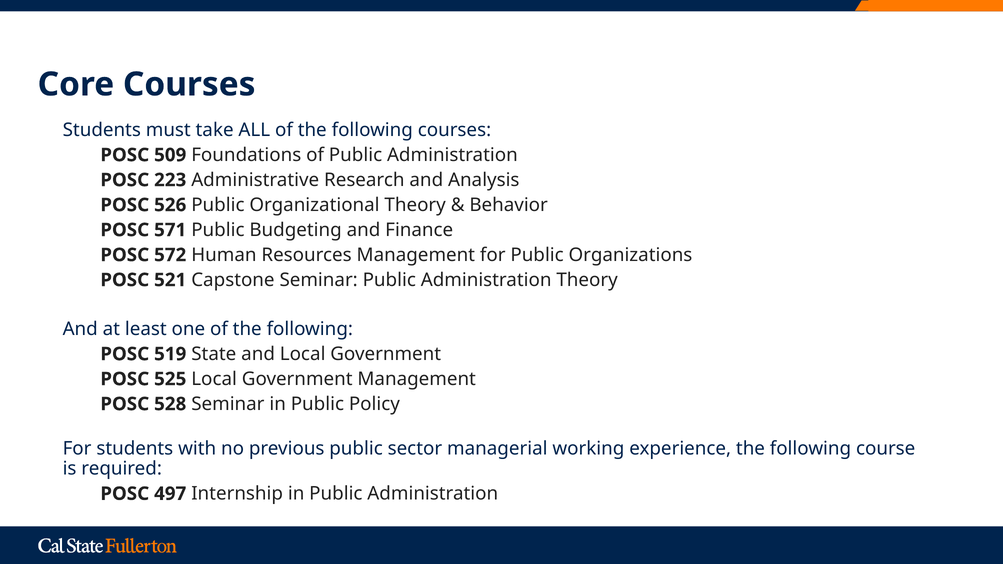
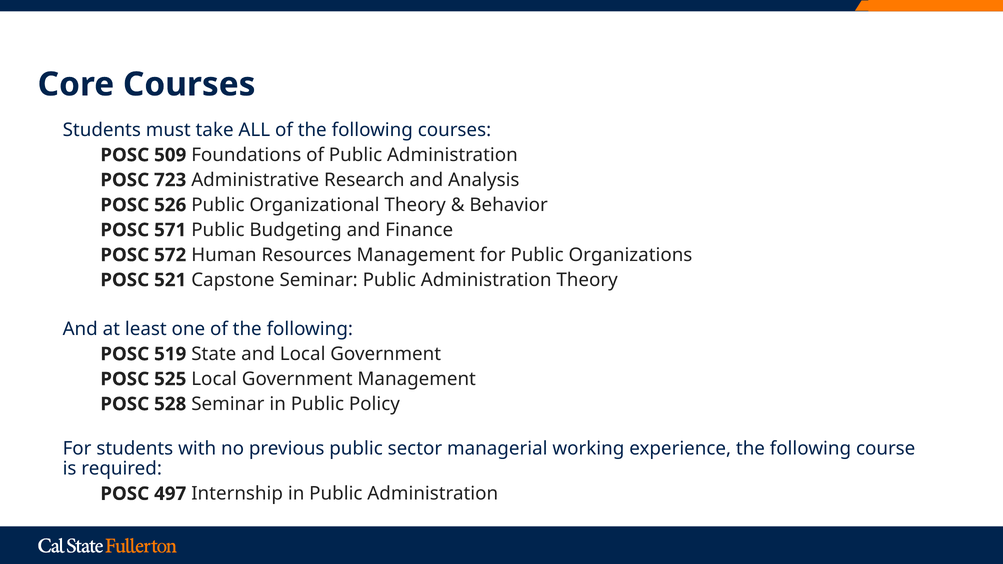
223: 223 -> 723
